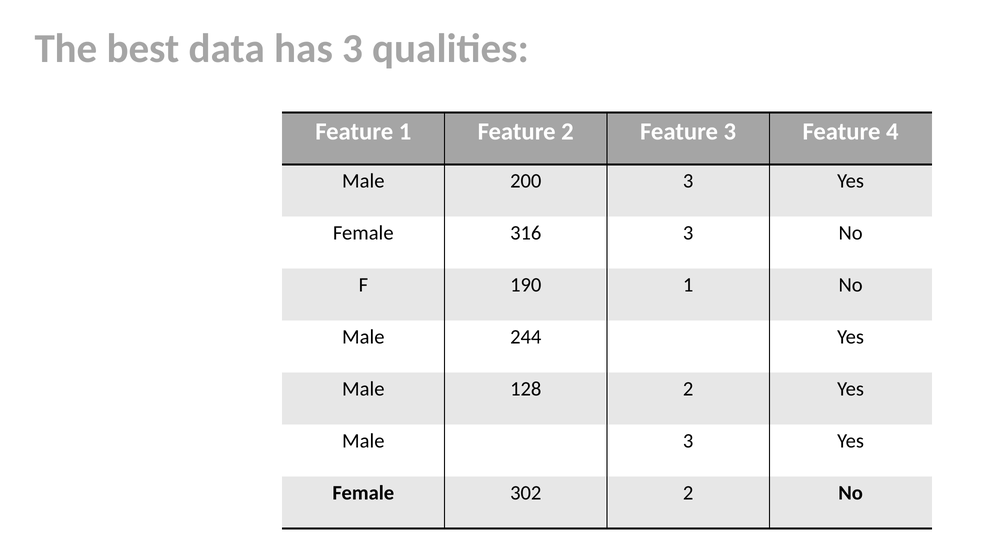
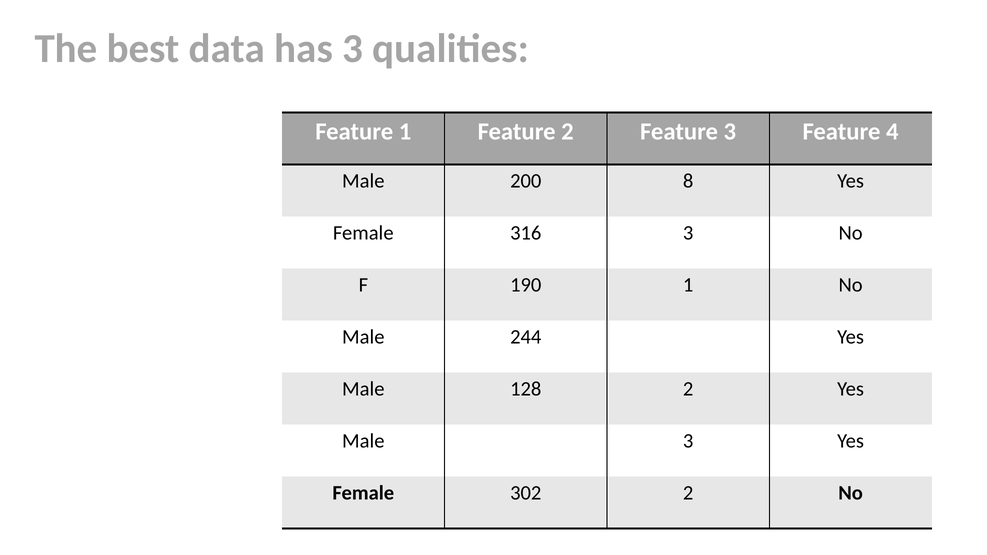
200 3: 3 -> 8
